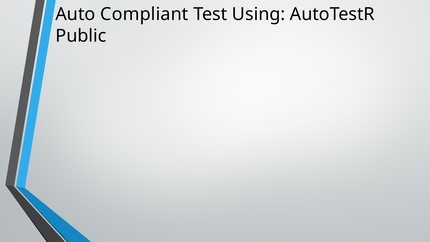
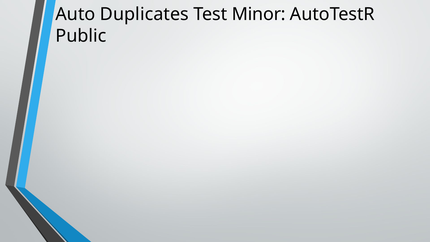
Compliant: Compliant -> Duplicates
Using: Using -> Minor
